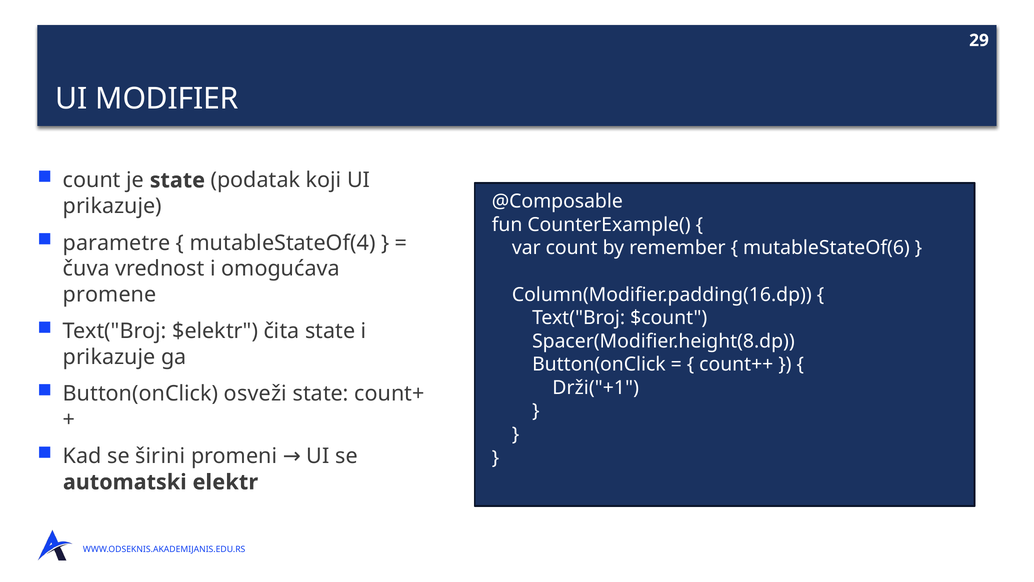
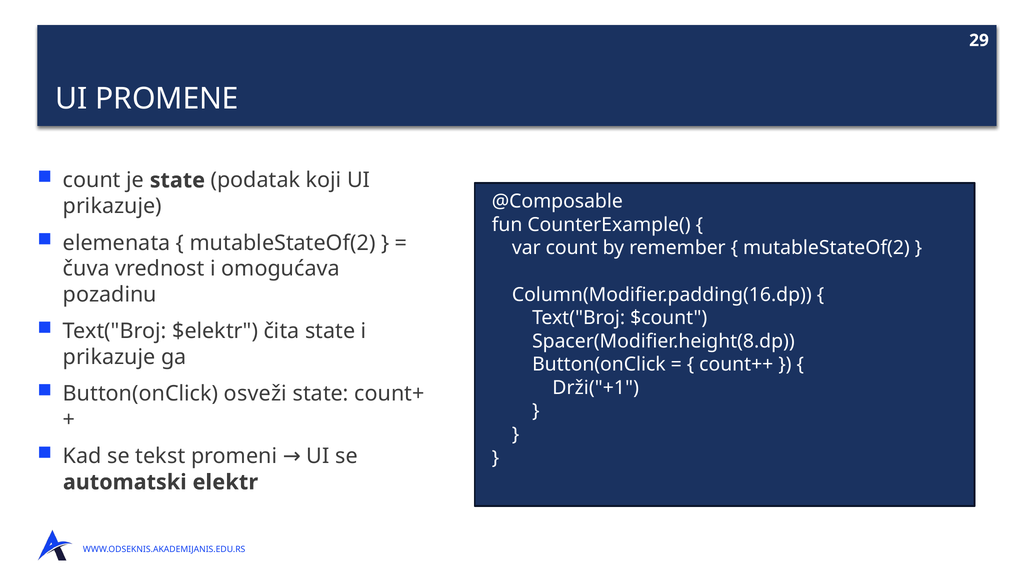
MODIFIER: MODIFIER -> PROMENE
parametre: parametre -> elemenata
mutableStateOf(4 at (283, 243): mutableStateOf(4 -> mutableStateOf(2
mutableStateOf(6 at (826, 248): mutableStateOf(6 -> mutableStateOf(2
promene: promene -> pozadinu
širini: širini -> tekst
